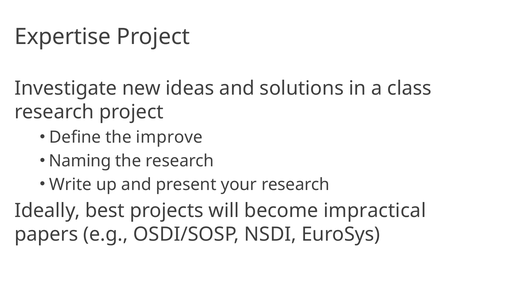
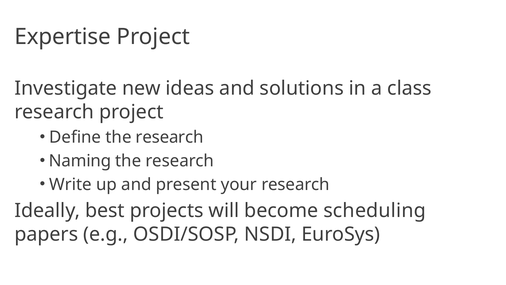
Define the improve: improve -> research
impractical: impractical -> scheduling
